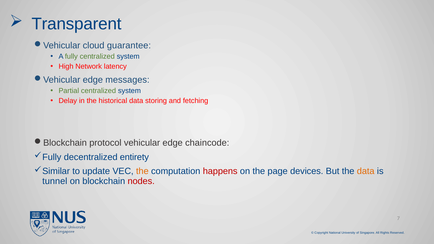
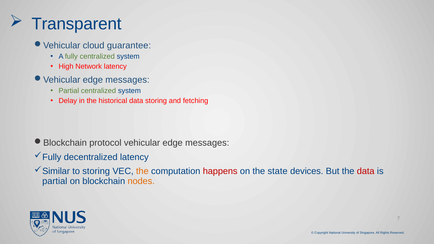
vehicular edge chaincode: chaincode -> messages
decentralized entirety: entirety -> latency
to update: update -> storing
page: page -> state
data at (366, 171) colour: orange -> red
tunnel at (55, 181): tunnel -> partial
nodes colour: red -> orange
